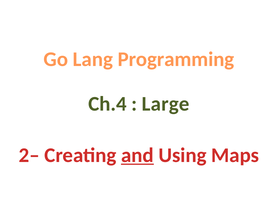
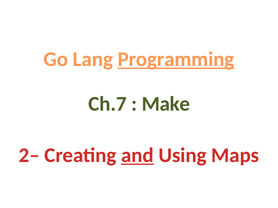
Programming underline: none -> present
Ch.4: Ch.4 -> Ch.7
Large: Large -> Make
